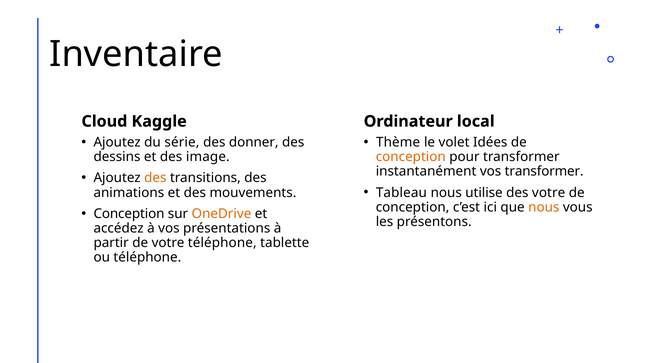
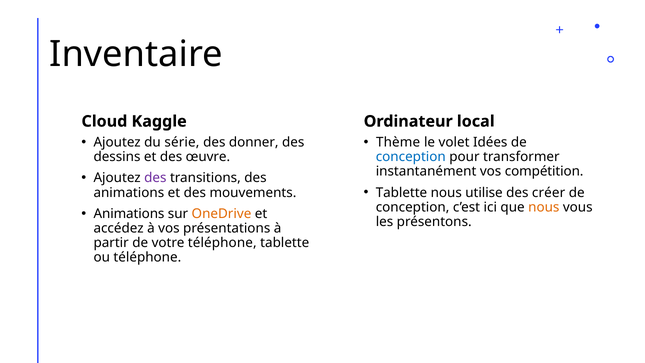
image: image -> œuvre
conception at (411, 157) colour: orange -> blue
vos transformer: transformer -> compétition
des at (155, 178) colour: orange -> purple
Tableau at (401, 192): Tableau -> Tablette
des votre: votre -> créer
Conception at (129, 214): Conception -> Animations
